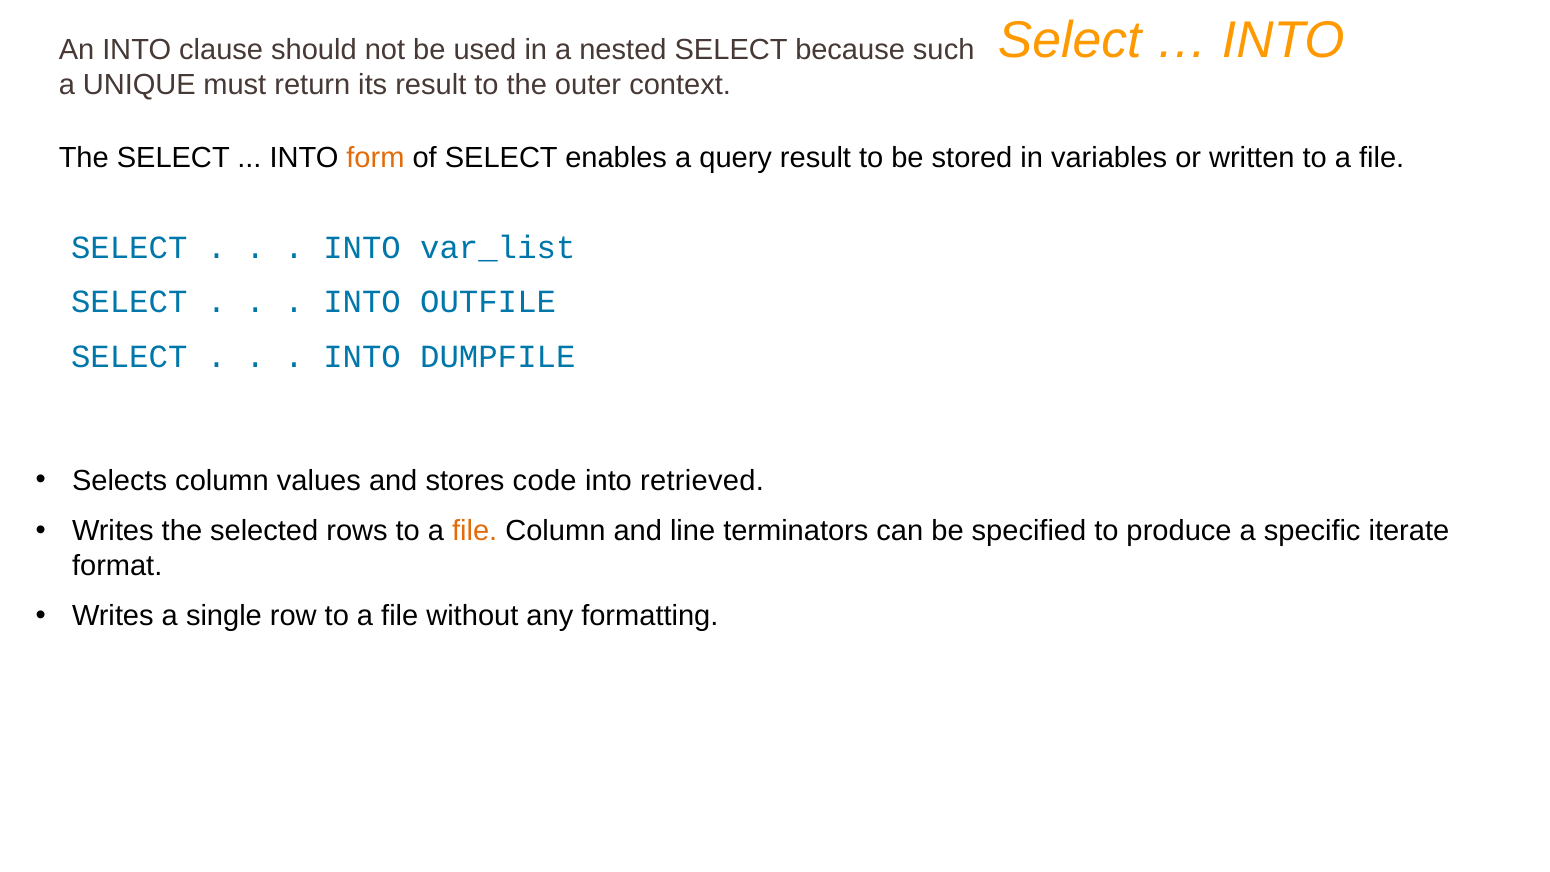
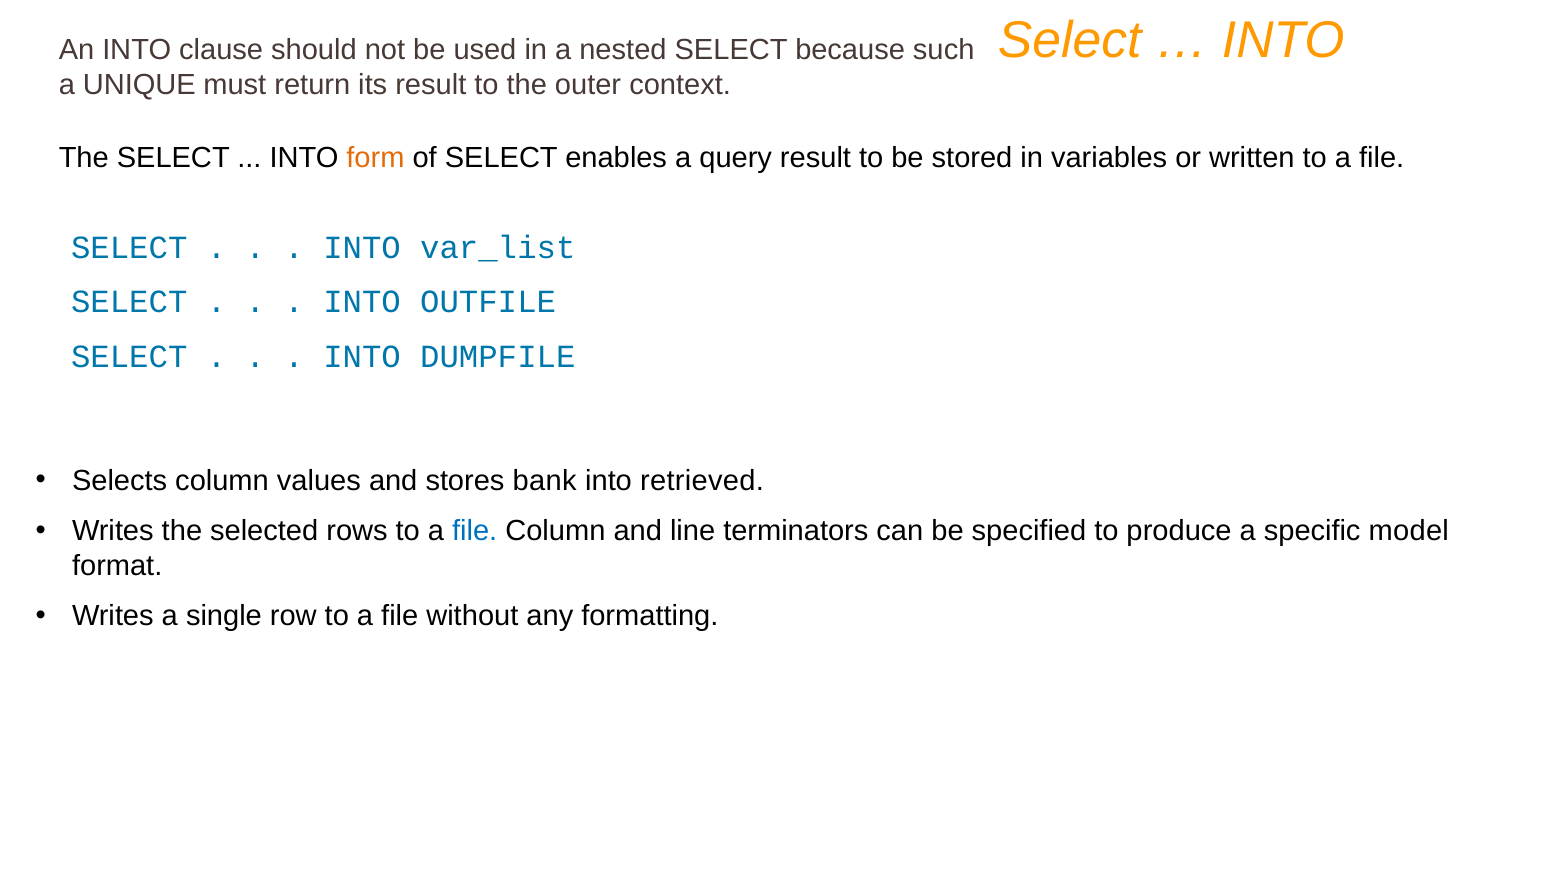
code: code -> bank
file at (475, 531) colour: orange -> blue
iterate: iterate -> model
